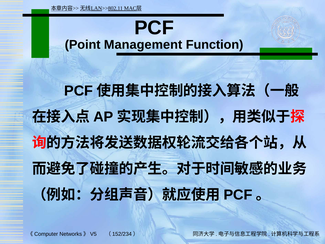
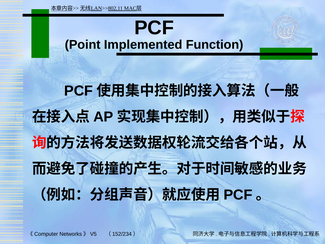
Management: Management -> Implemented
